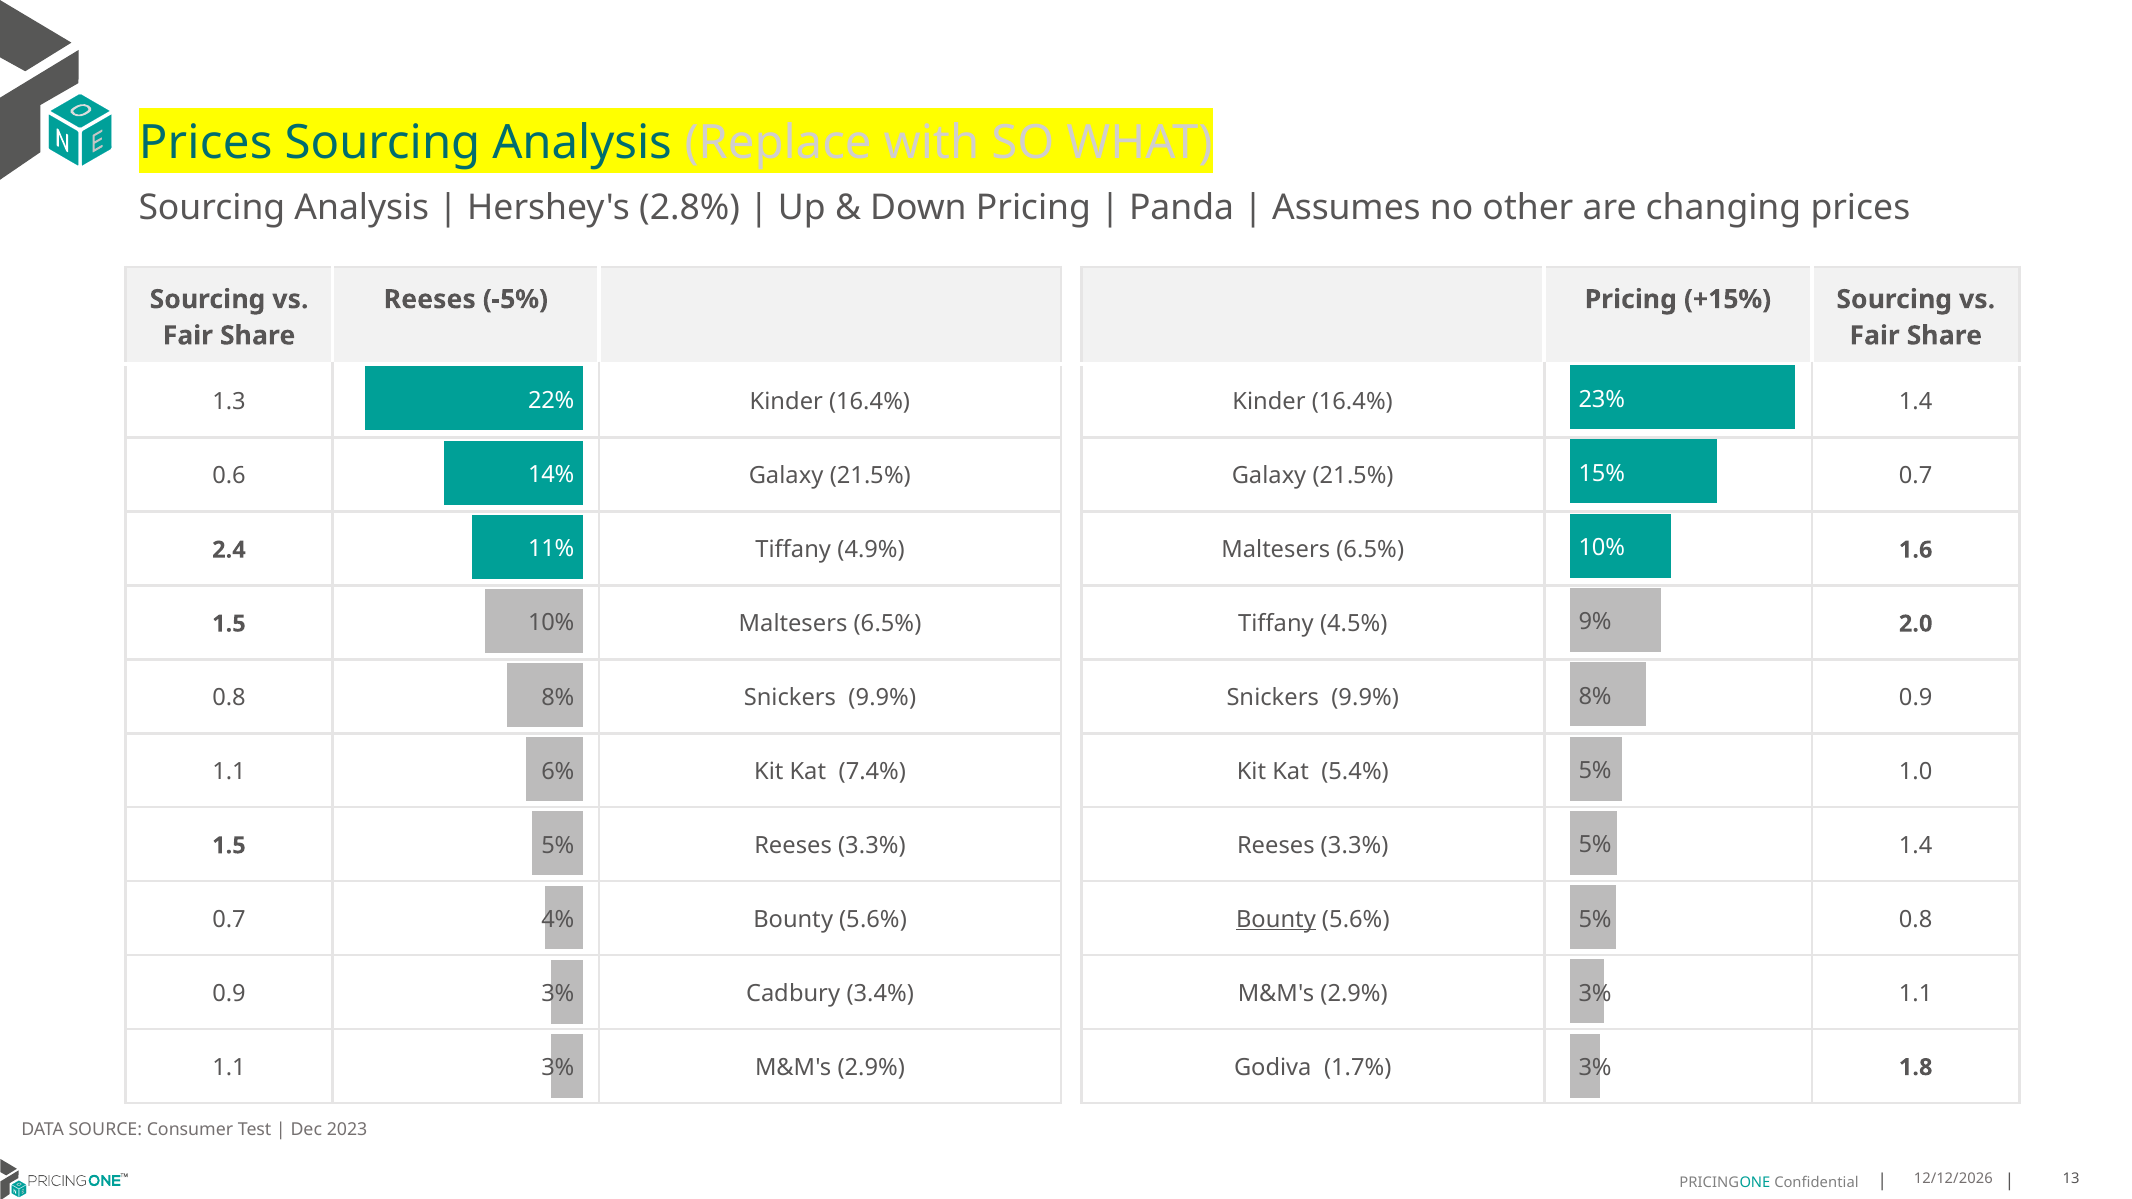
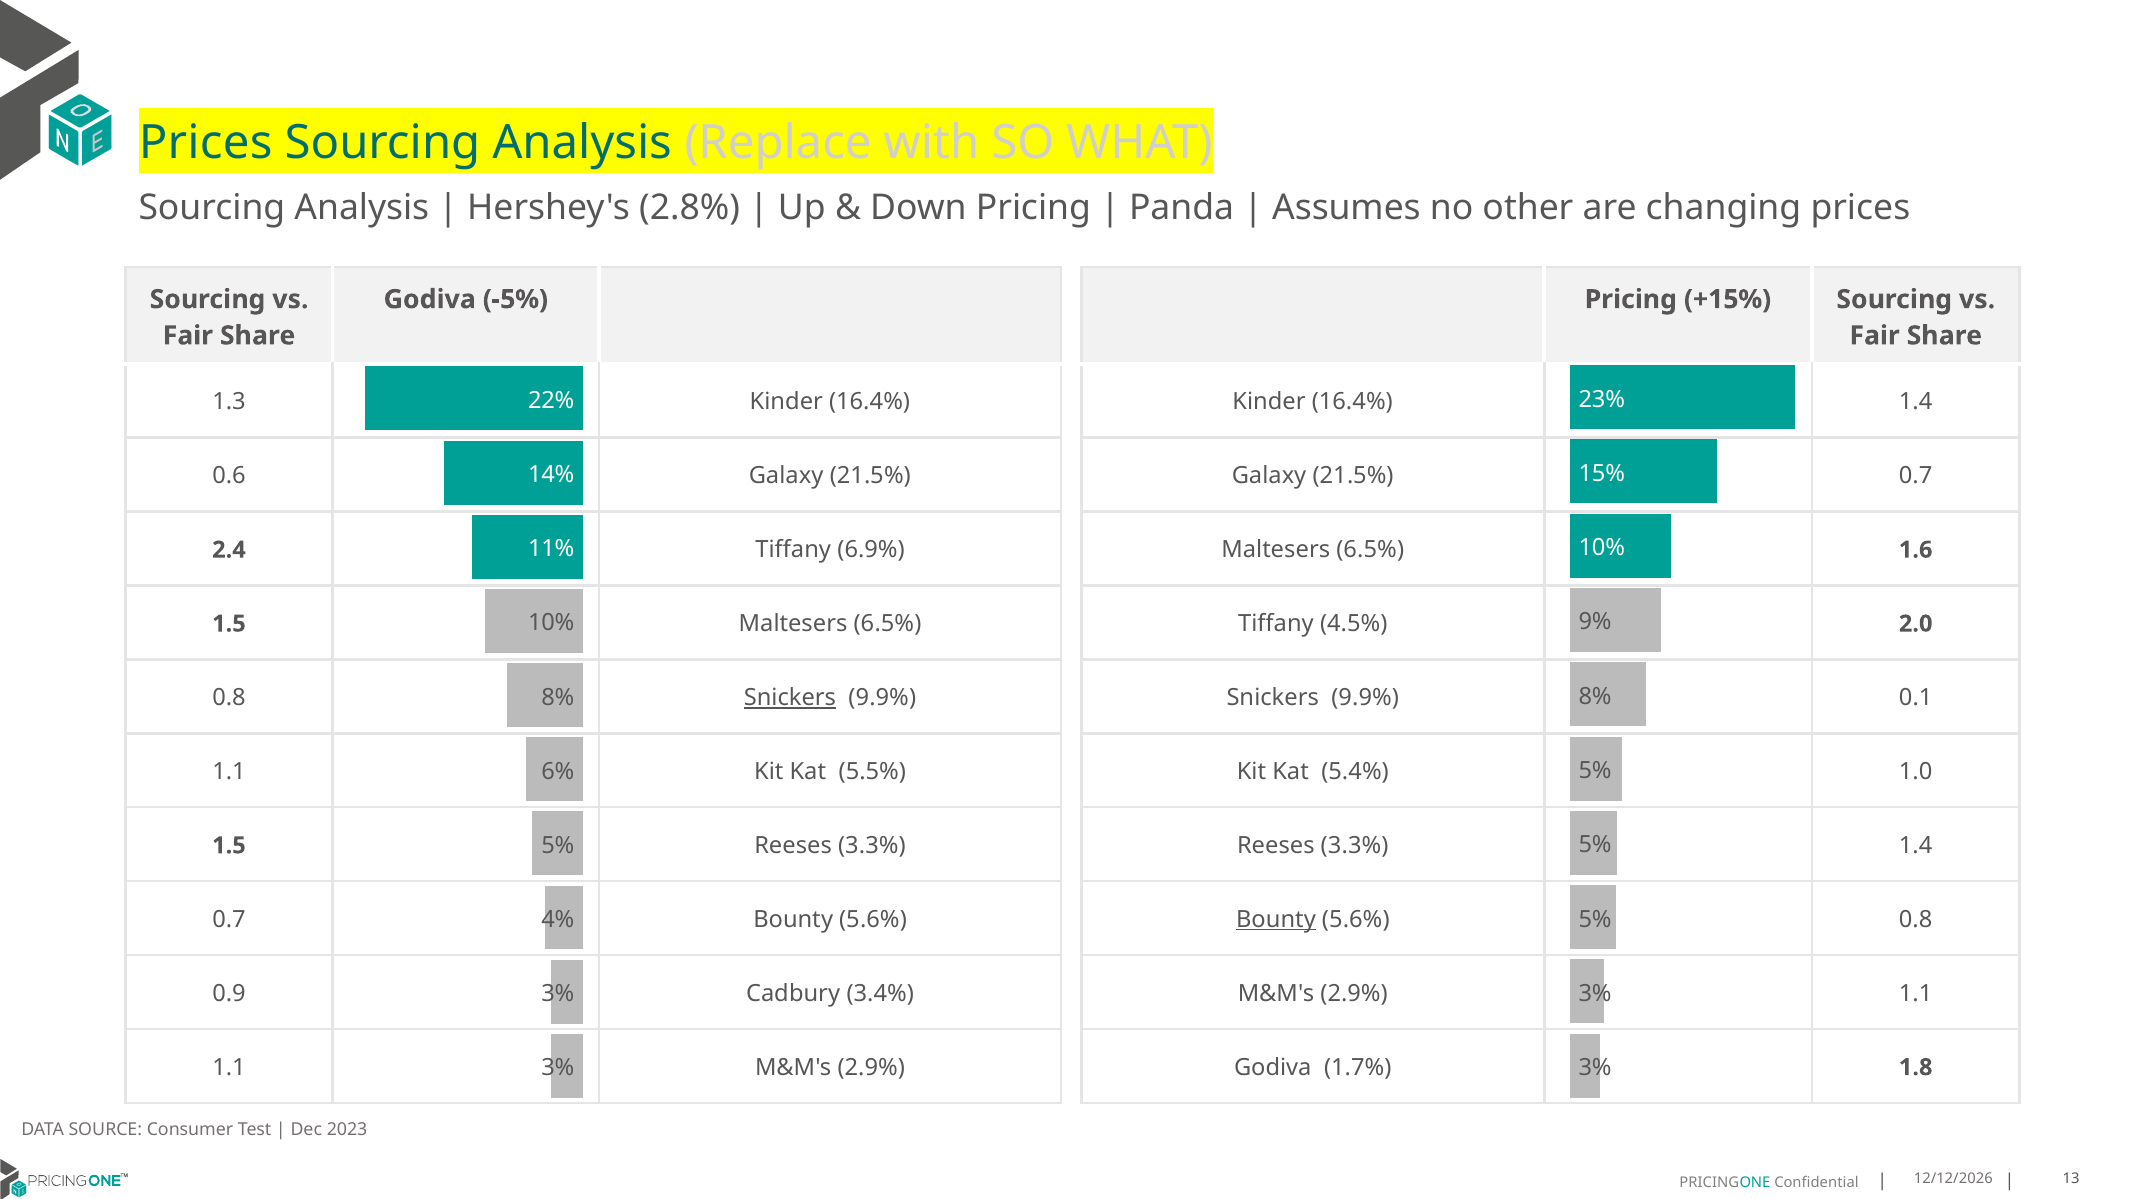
Reeses at (430, 299): Reeses -> Godiva
4.9%: 4.9% -> 6.9%
Snickers at (790, 698) underline: none -> present
9.9% 0.9: 0.9 -> 0.1
7.4%: 7.4% -> 5.5%
